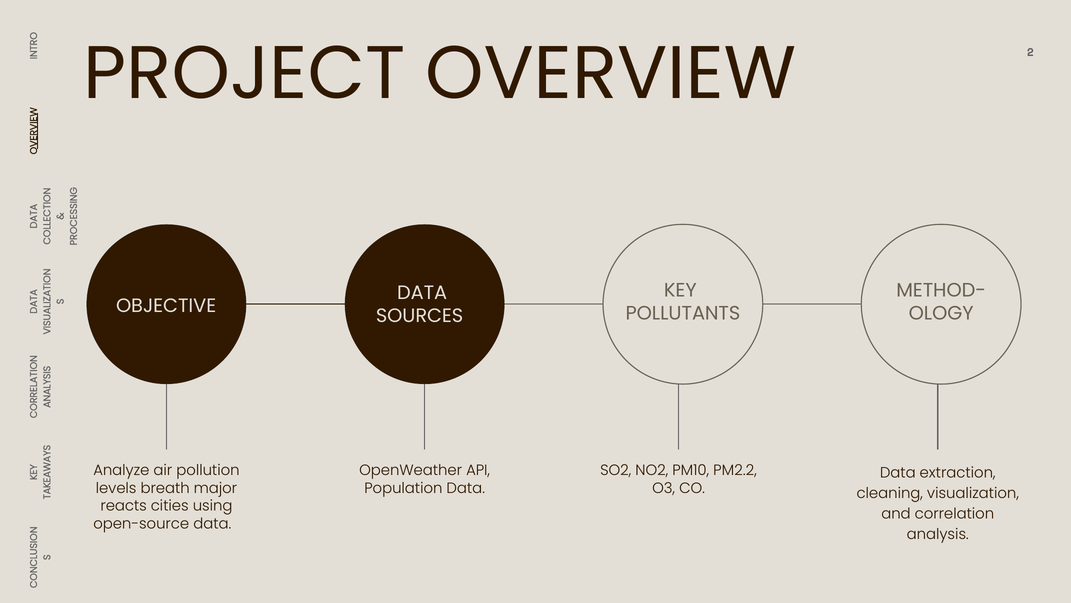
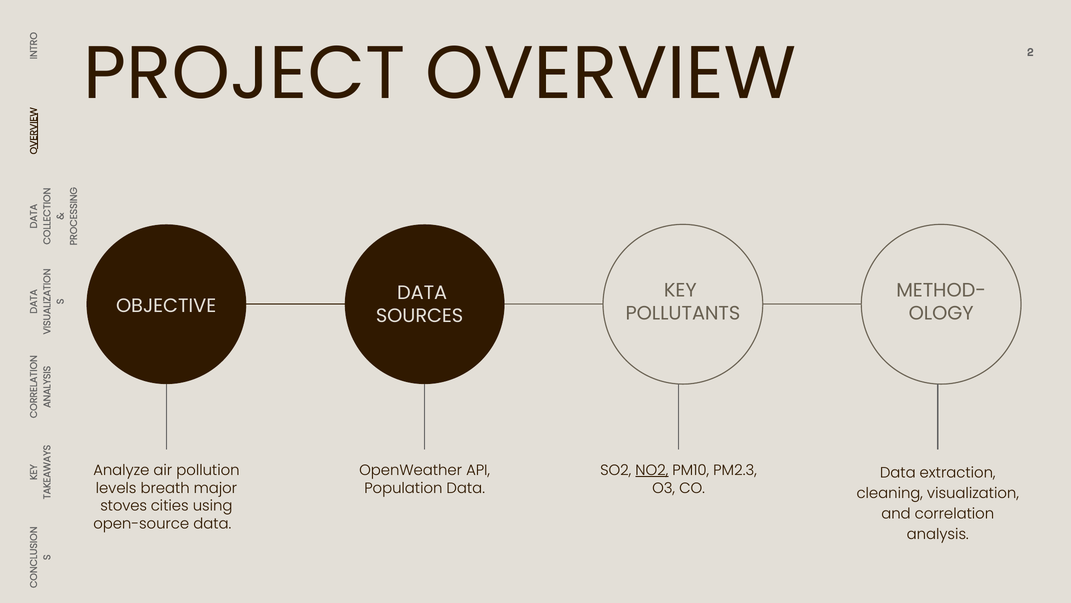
NO2 underline: none -> present
PM2.2: PM2.2 -> PM2.3
reacts: reacts -> stoves
